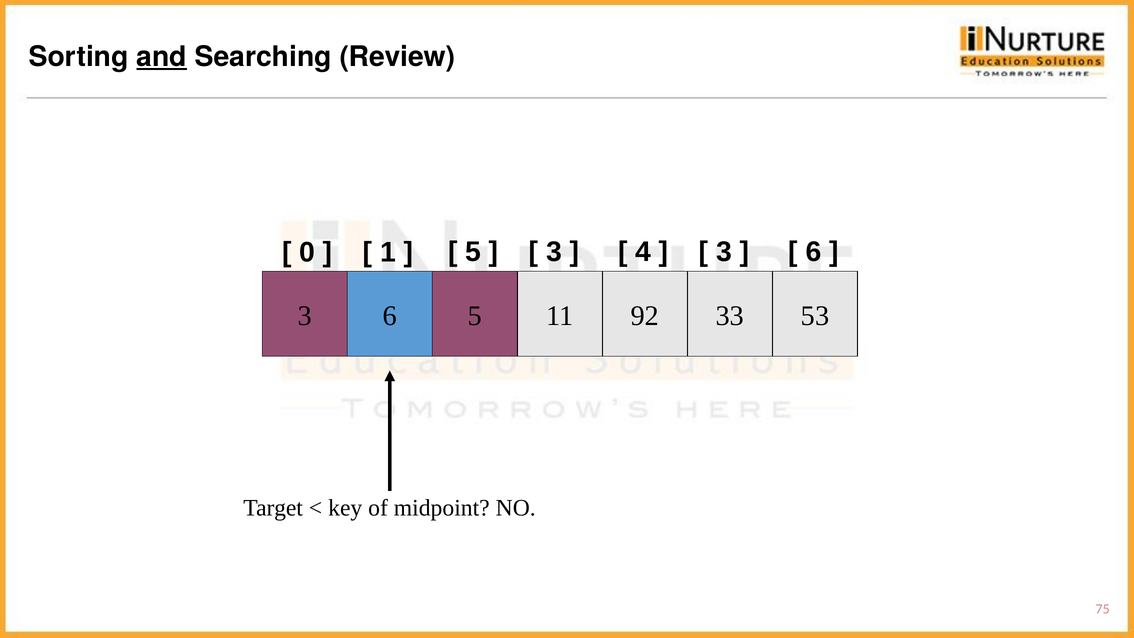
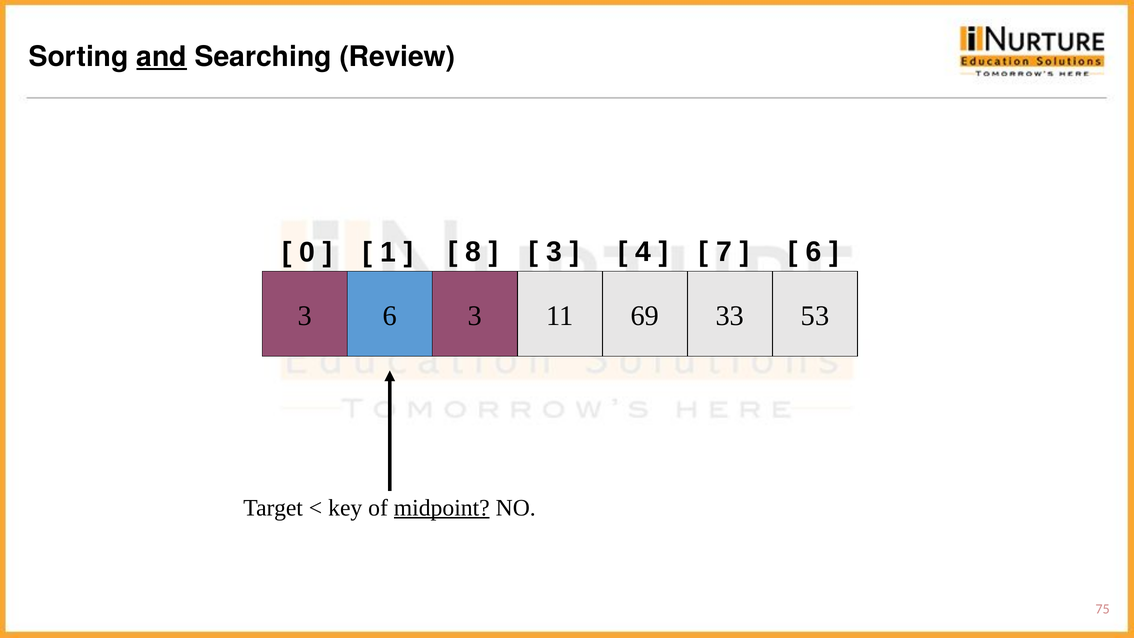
5 at (473, 252): 5 -> 8
3 at (724, 252): 3 -> 7
6 5: 5 -> 3
92: 92 -> 69
midpoint underline: none -> present
